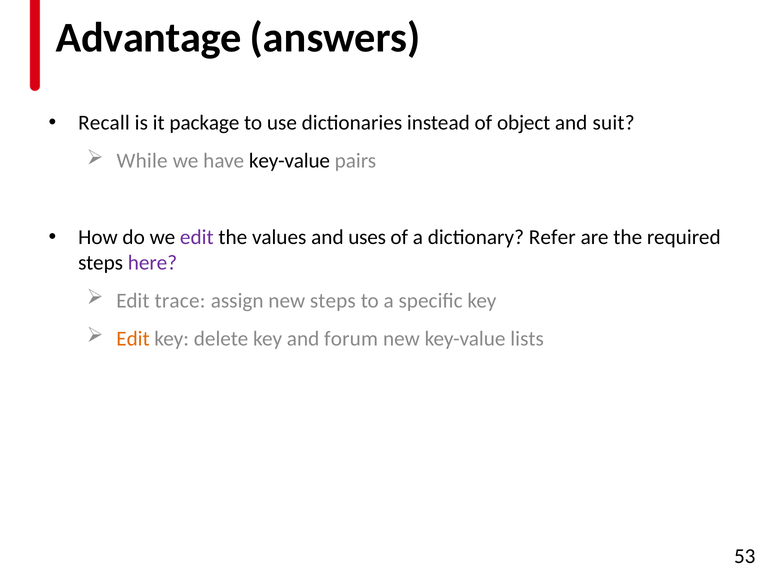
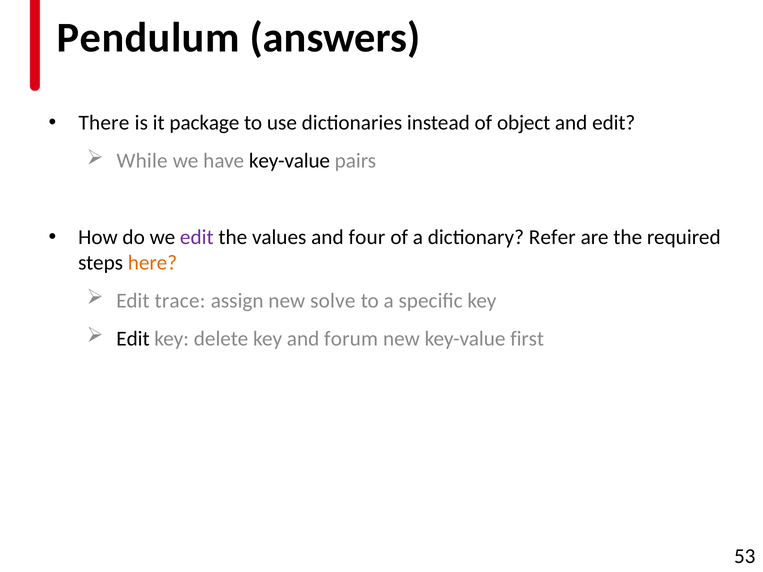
Advantage: Advantage -> Pendulum
Recall: Recall -> There
and suit: suit -> edit
uses: uses -> four
here colour: purple -> orange
new steps: steps -> solve
Edit at (133, 339) colour: orange -> black
lists: lists -> first
